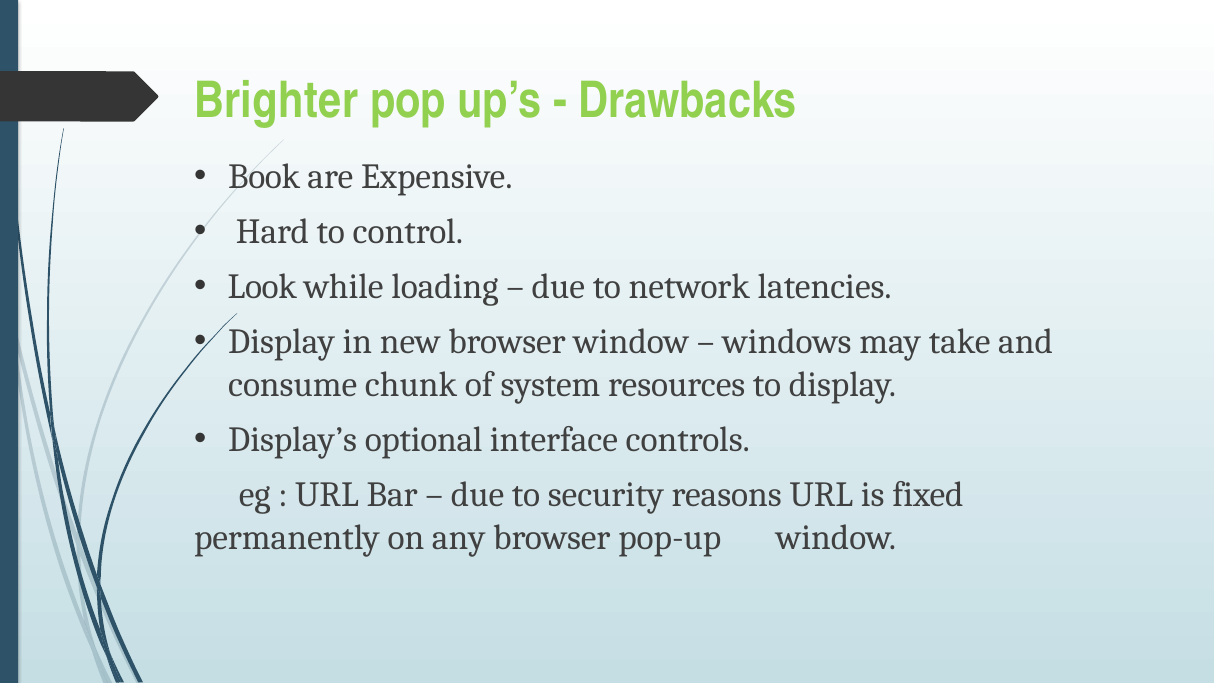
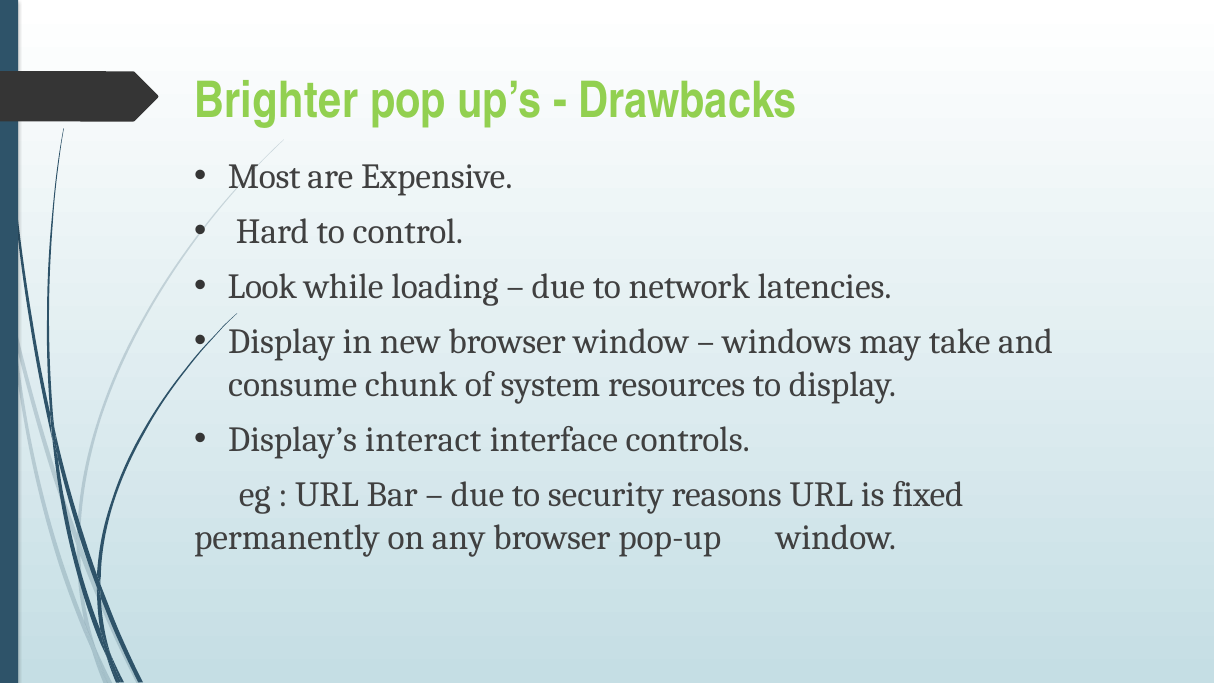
Book: Book -> Most
optional: optional -> interact
